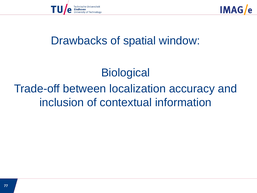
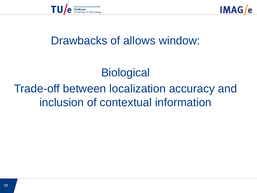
spatial: spatial -> allows
